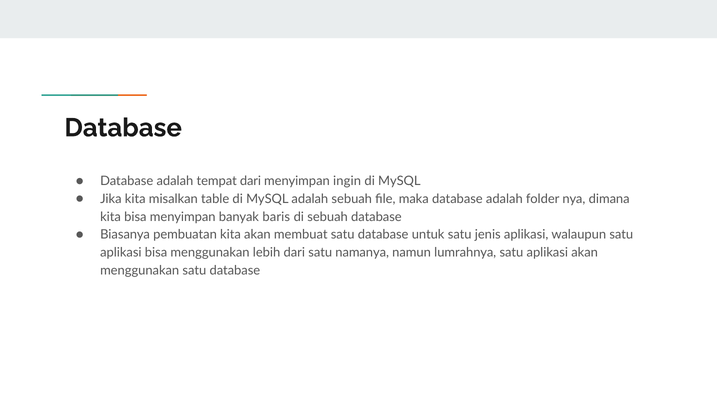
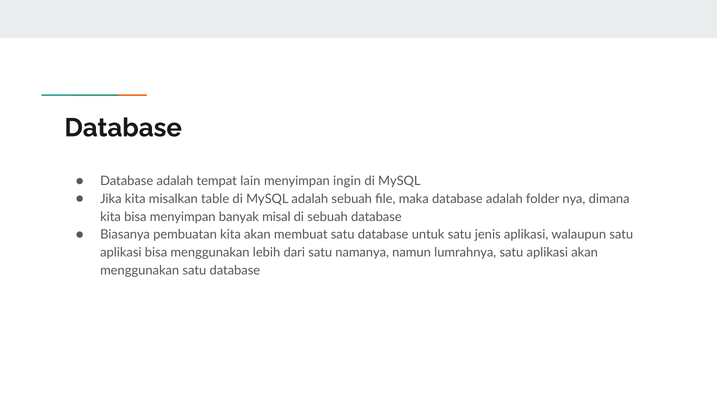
tempat dari: dari -> lain
baris: baris -> misal
